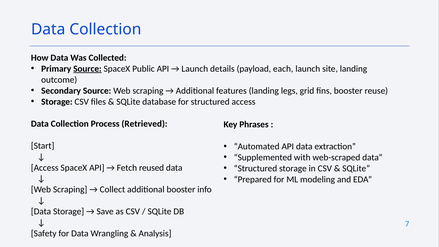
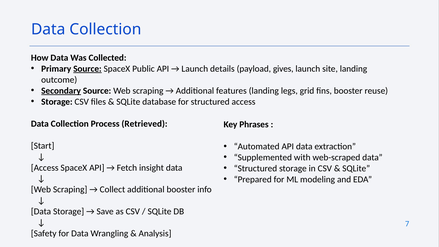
each: each -> gives
Secondary underline: none -> present
reused: reused -> insight
